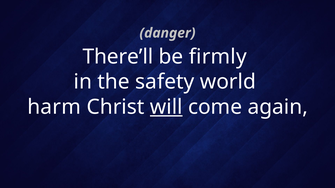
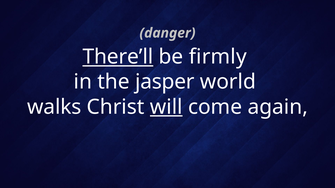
There’ll underline: none -> present
safety: safety -> jasper
harm: harm -> walks
